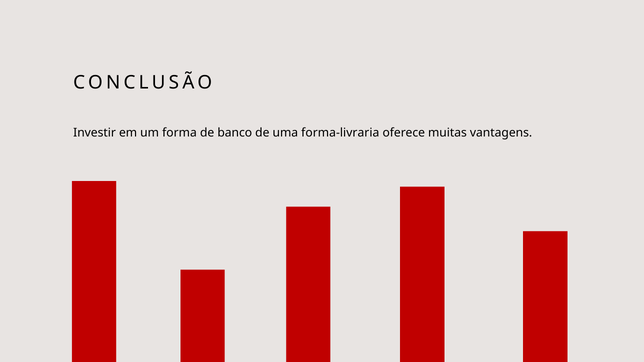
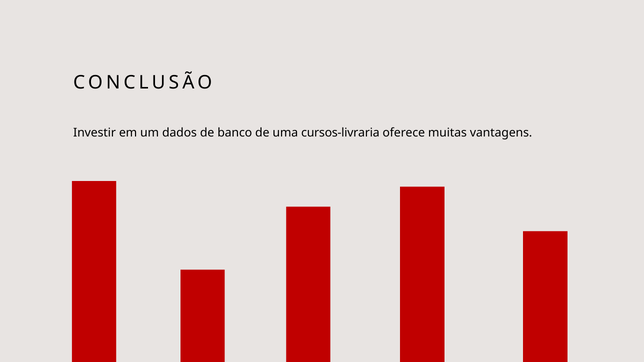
forma: forma -> dados
forma-livraria: forma-livraria -> cursos-livraria
